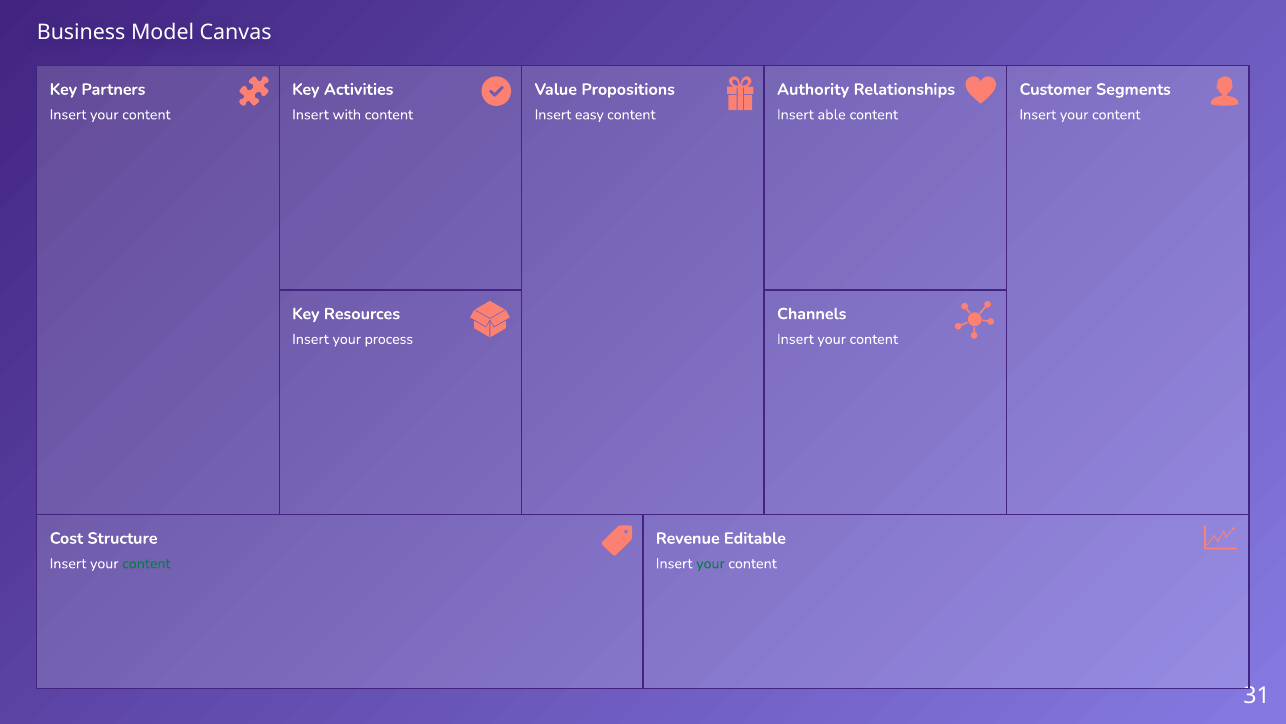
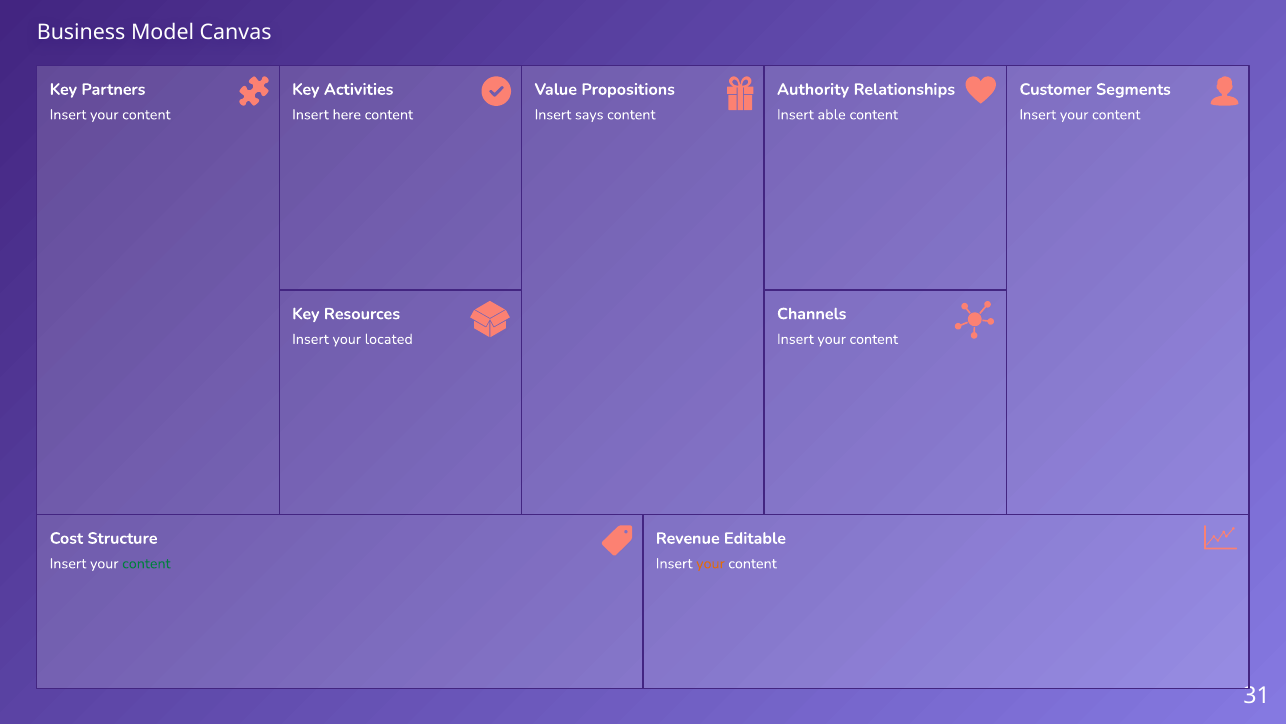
with: with -> here
easy: easy -> says
process: process -> located
your at (710, 563) colour: green -> orange
